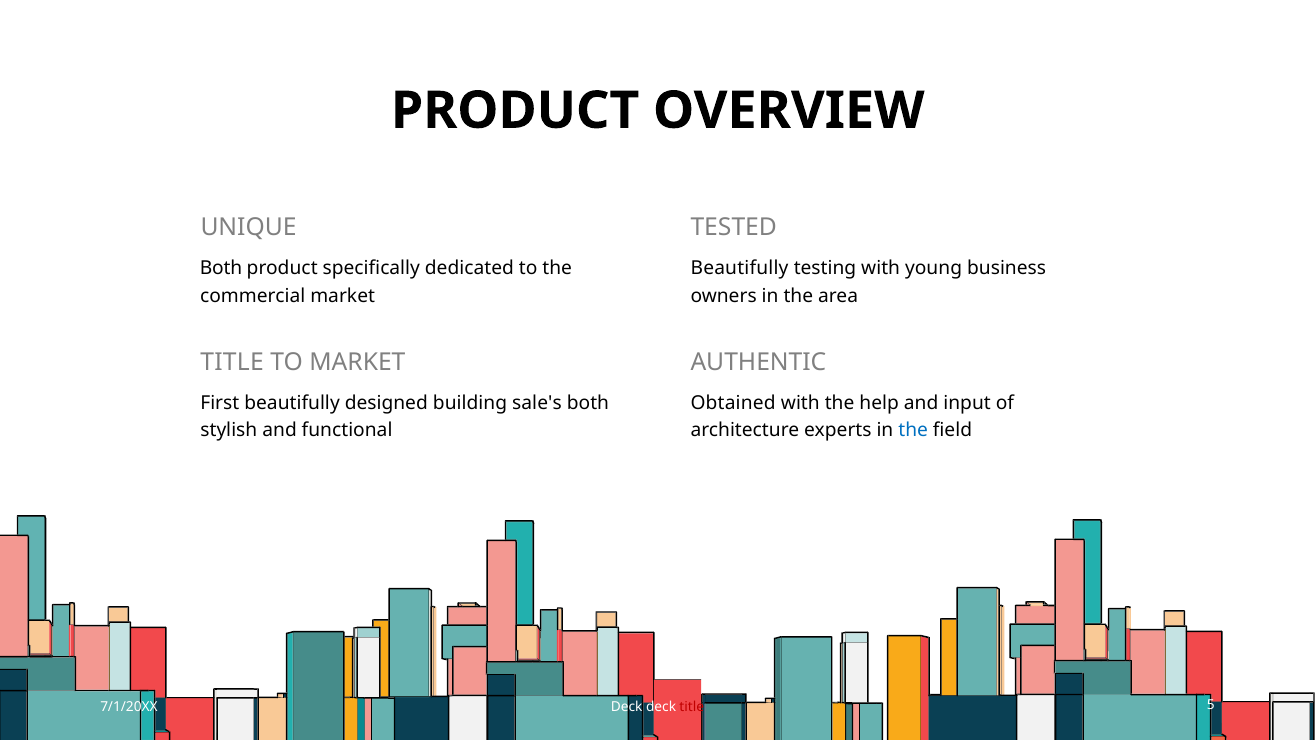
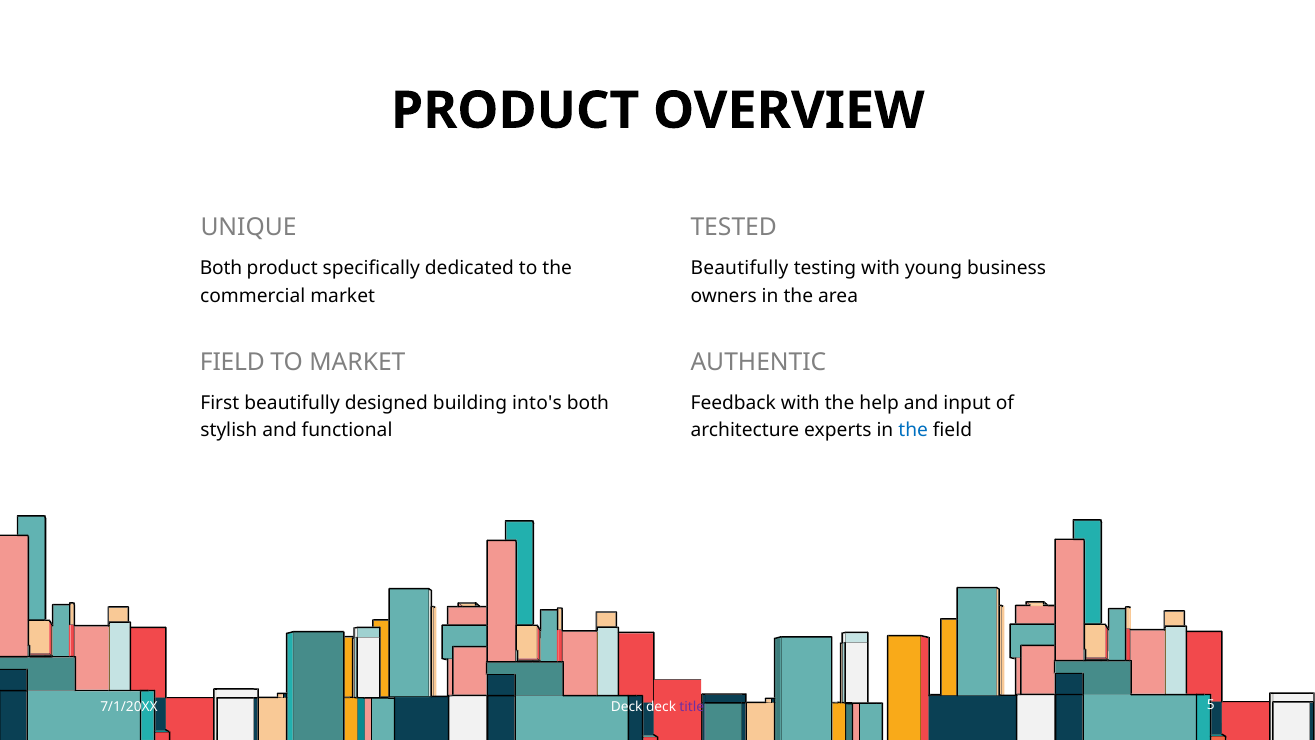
TITLE at (232, 362): TITLE -> FIELD
sale's: sale's -> into's
Obtained: Obtained -> Feedback
title at (692, 706) colour: red -> purple
